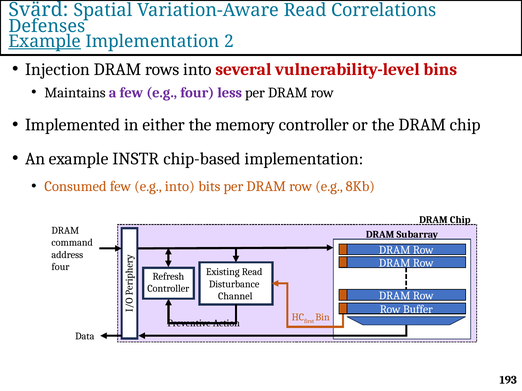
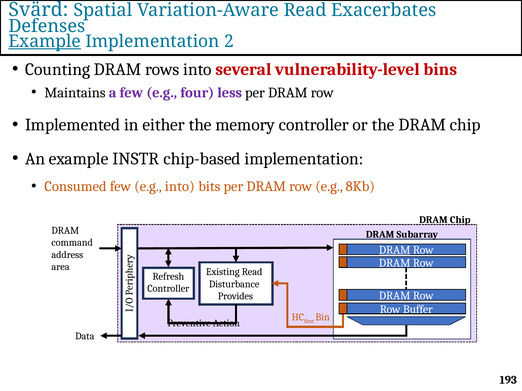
Correlations: Correlations -> Exacerbates
Injection: Injection -> Counting
DRAM at (395, 250) underline: none -> present
four at (60, 267): four -> area
Channel: Channel -> Provides
